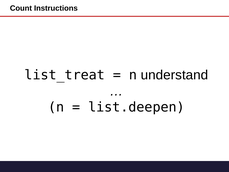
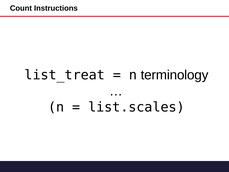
understand: understand -> terminology
list.deepen: list.deepen -> list.scales
